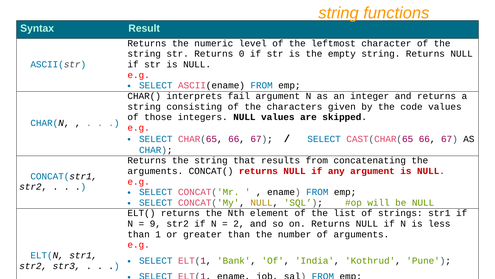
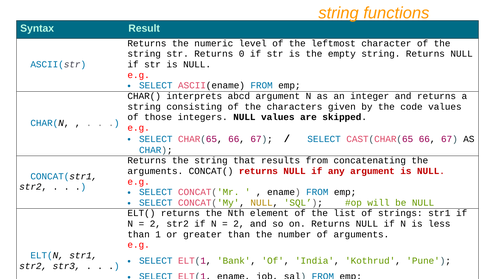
fail: fail -> abcd
9 at (155, 223): 9 -> 2
